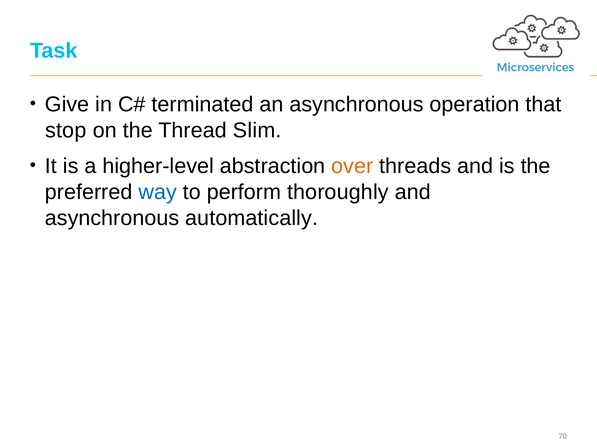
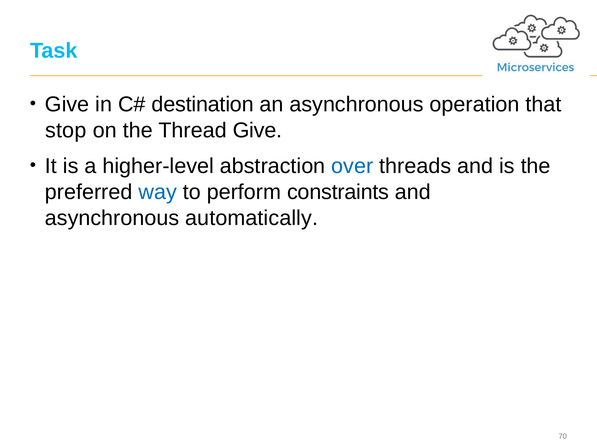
terminated: terminated -> destination
Thread Slim: Slim -> Give
over colour: orange -> blue
thoroughly: thoroughly -> constraints
